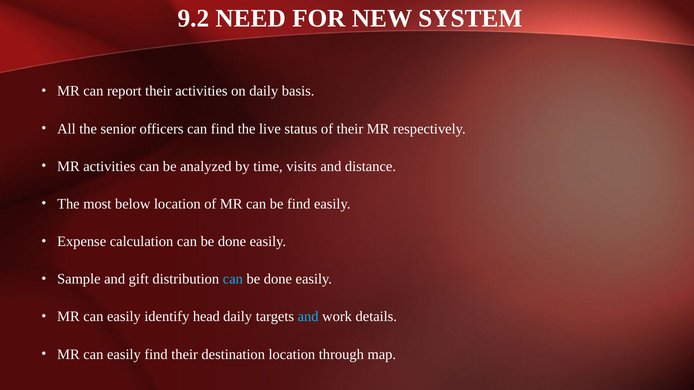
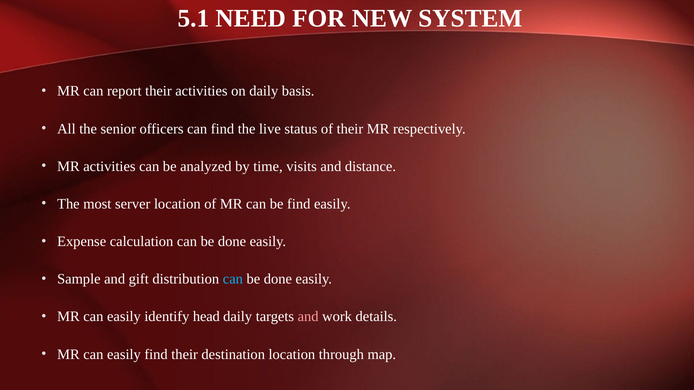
9.2: 9.2 -> 5.1
below: below -> server
and at (308, 317) colour: light blue -> pink
